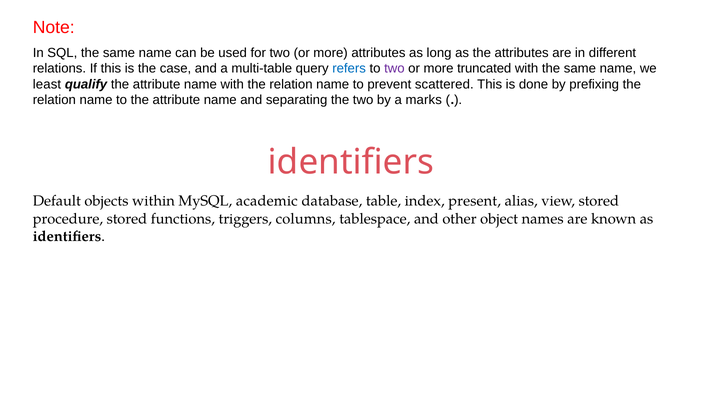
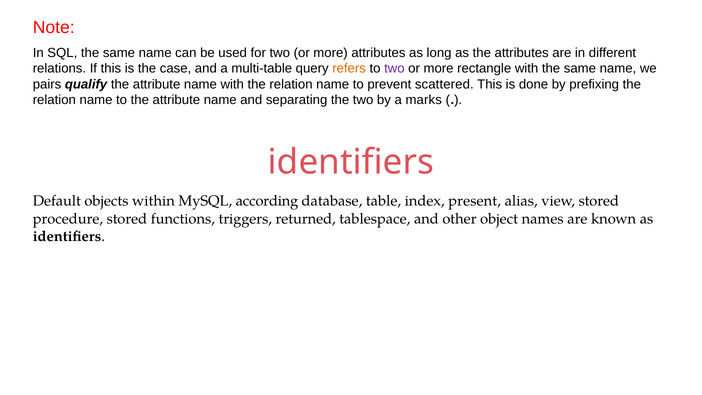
refers colour: blue -> orange
truncated: truncated -> rectangle
least: least -> pairs
academic: academic -> according
columns: columns -> returned
